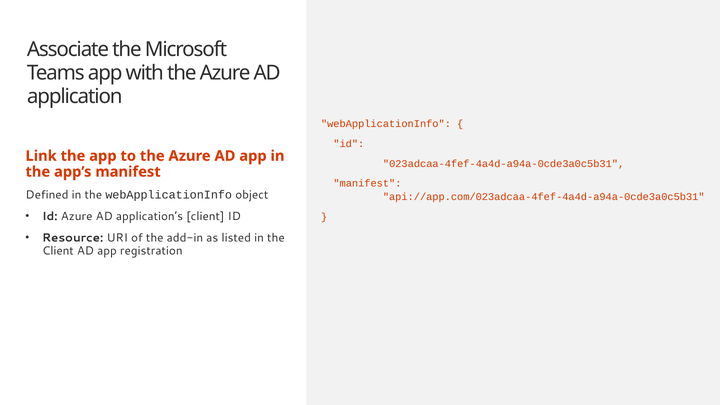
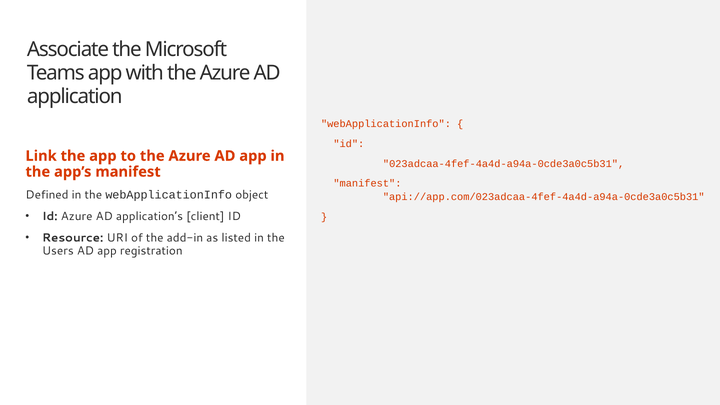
Client at (58, 251): Client -> Users
